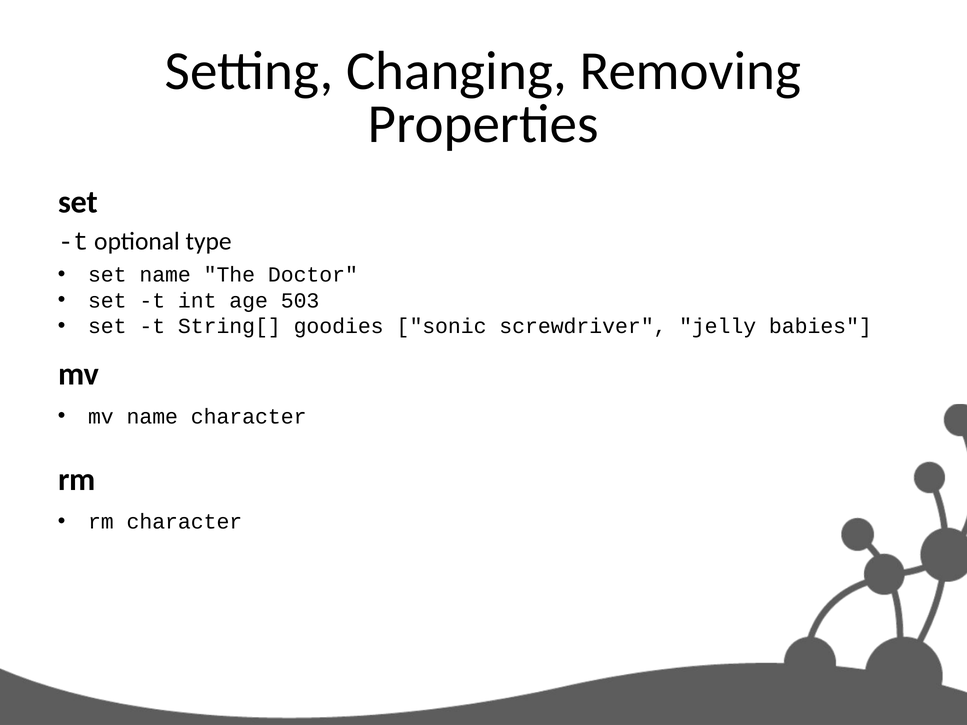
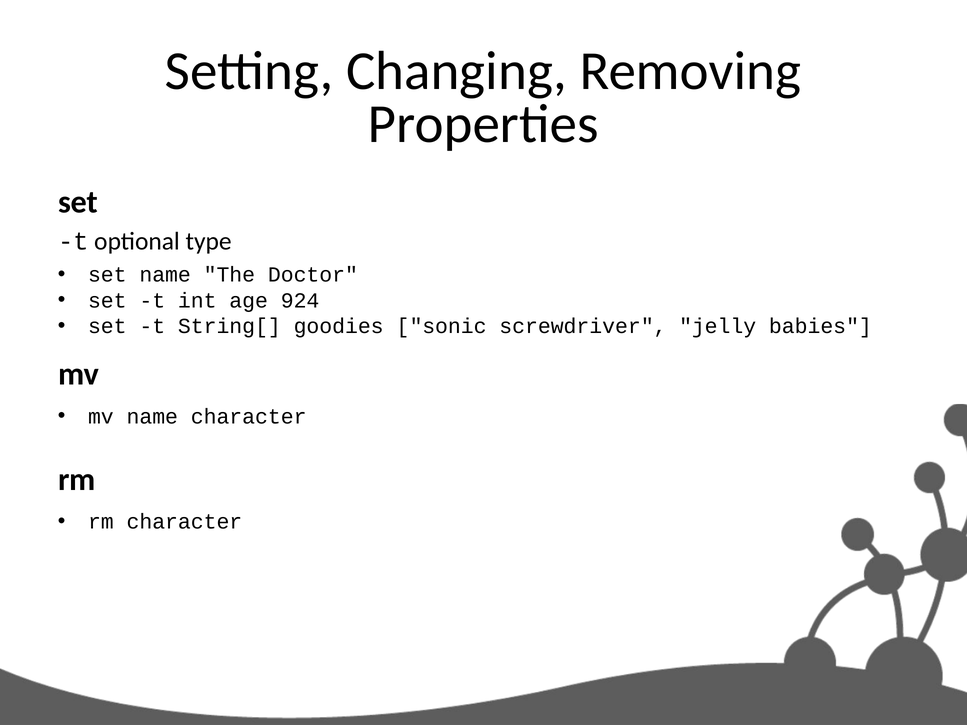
503: 503 -> 924
